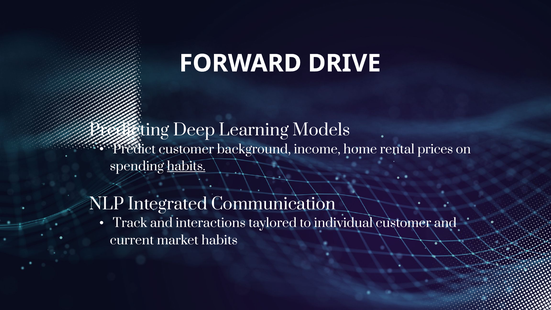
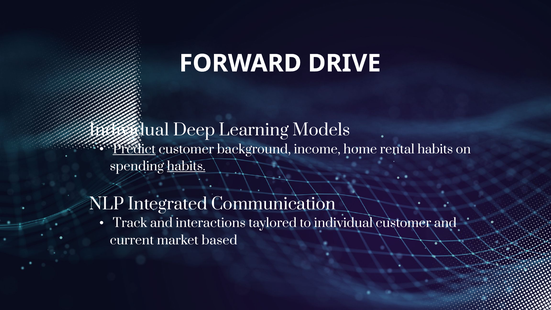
Predicting at (129, 130): Predicting -> Individual
Predict underline: none -> present
rental prices: prices -> habits
market habits: habits -> based
